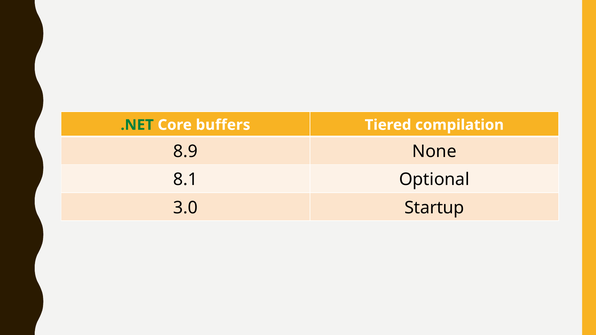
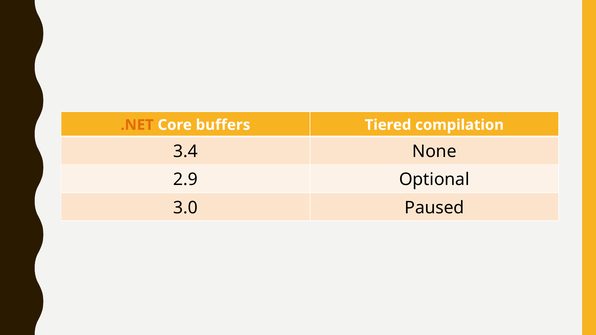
.NET colour: green -> orange
8.9: 8.9 -> 3.4
8.1: 8.1 -> 2.9
Startup: Startup -> Paused
